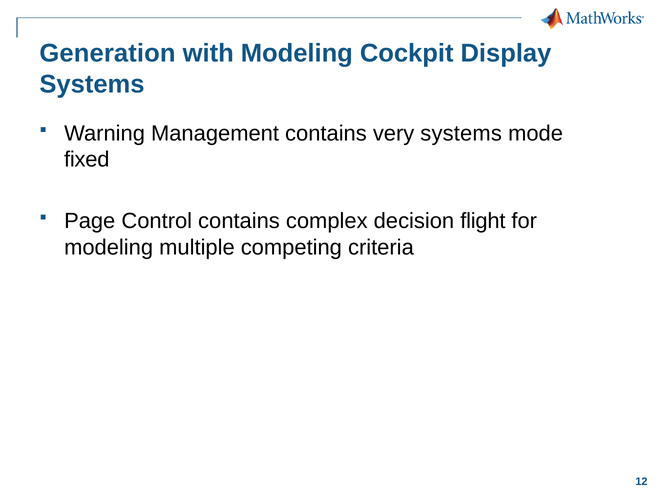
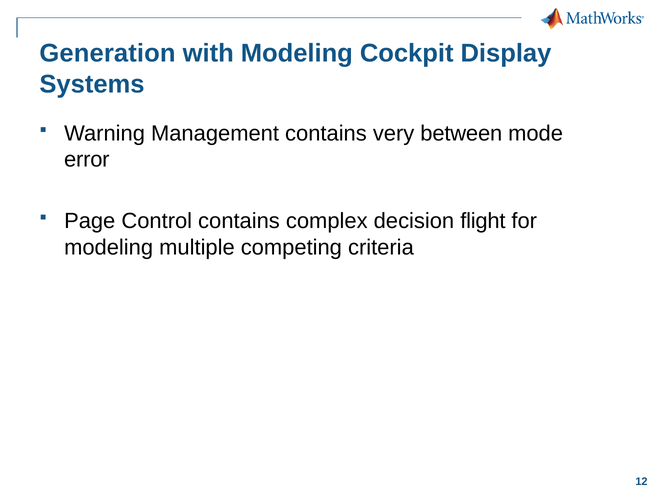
very systems: systems -> between
fixed: fixed -> error
